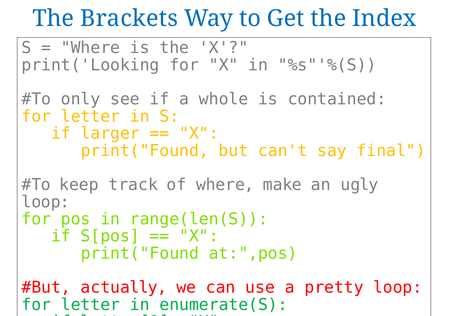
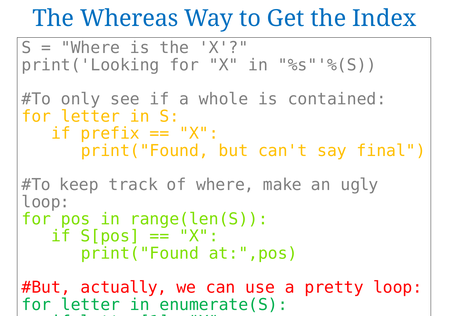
Brackets: Brackets -> Whereas
larger: larger -> prefix
